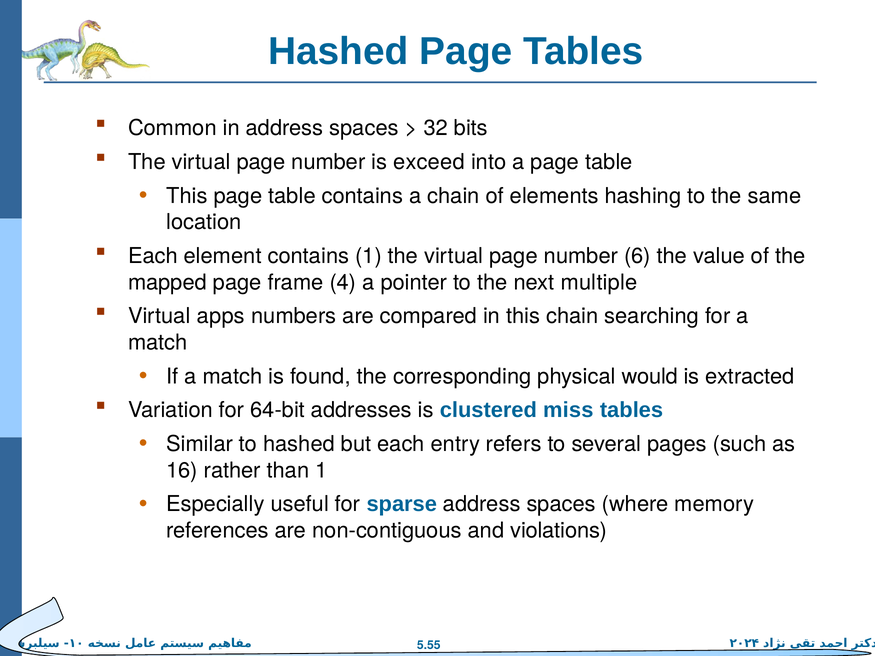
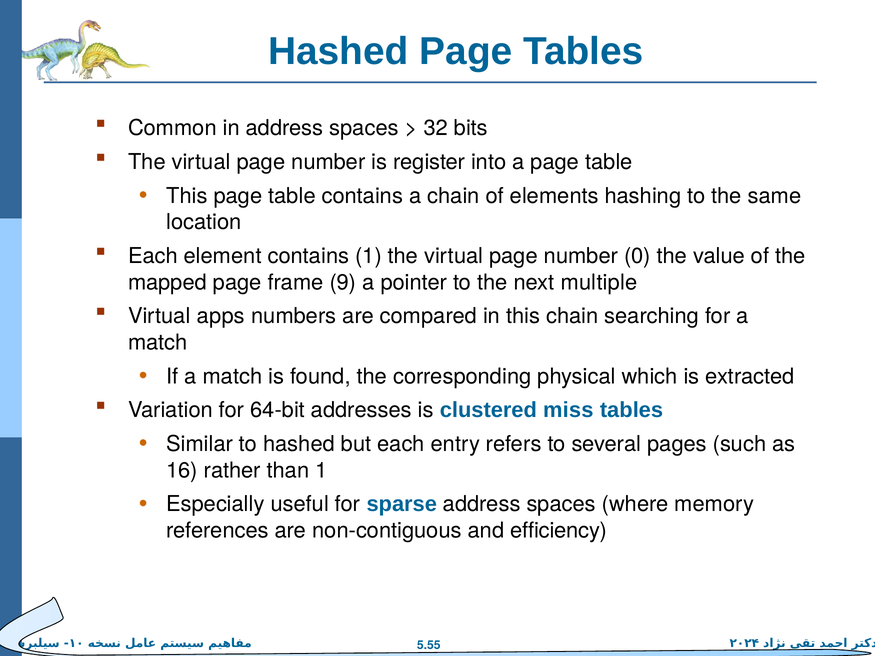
exceed: exceed -> register
6: 6 -> 0
4: 4 -> 9
would: would -> which
violations: violations -> efficiency
